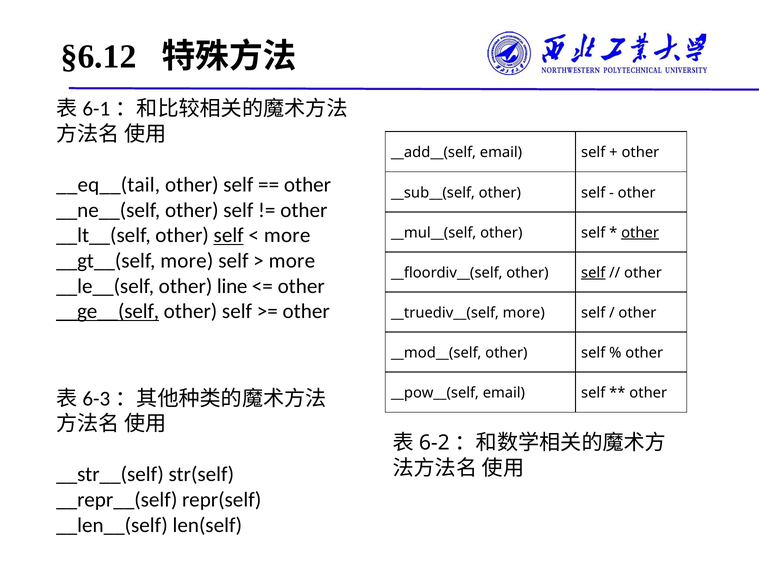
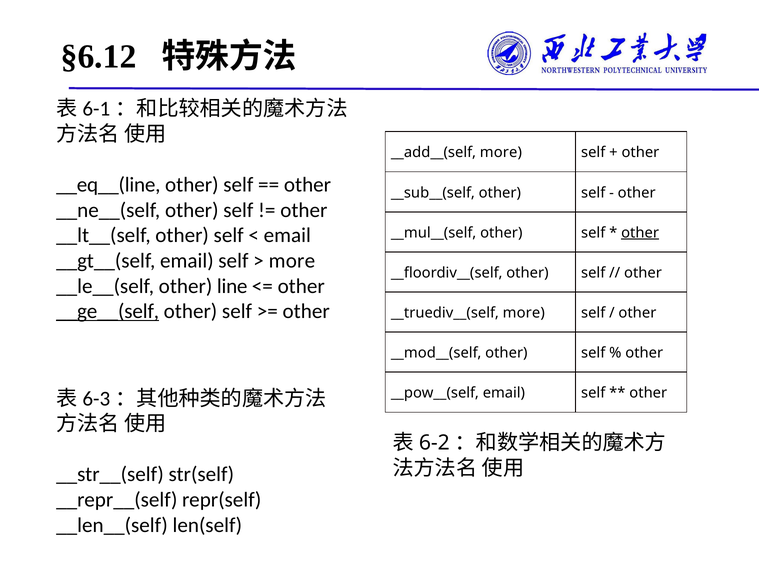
email at (501, 153): email -> more
__eq__(tail: __eq__(tail -> __eq__(line
self at (229, 236) underline: present -> none
more at (287, 236): more -> email
__gt__(self more: more -> email
self at (593, 273) underline: present -> none
